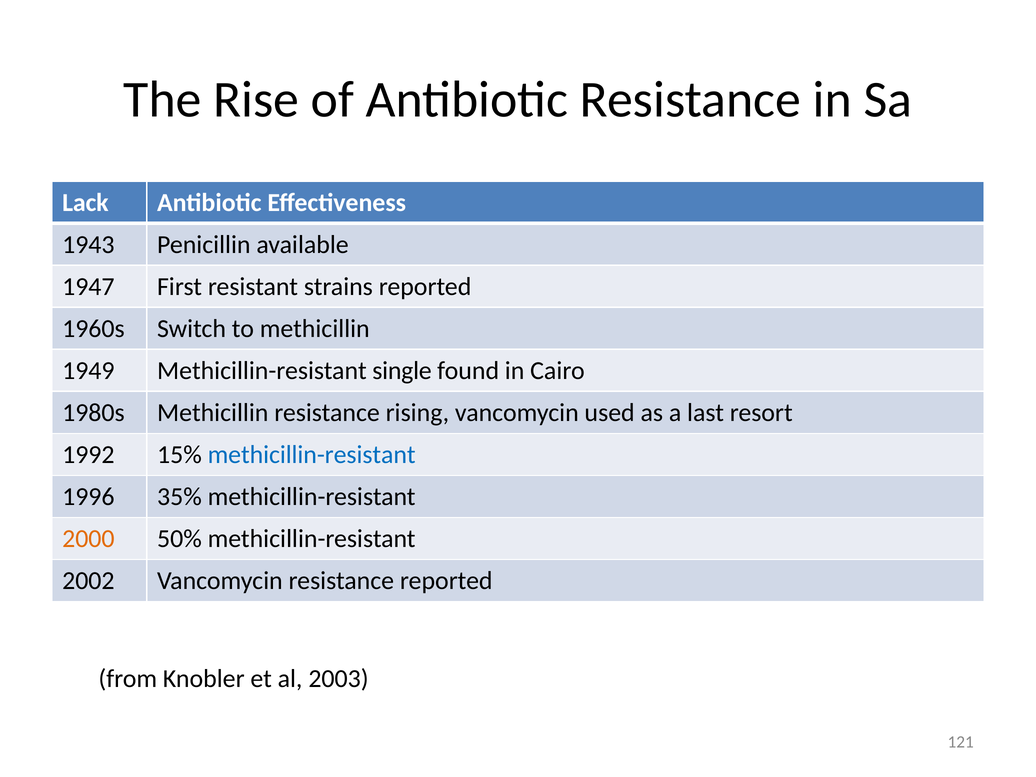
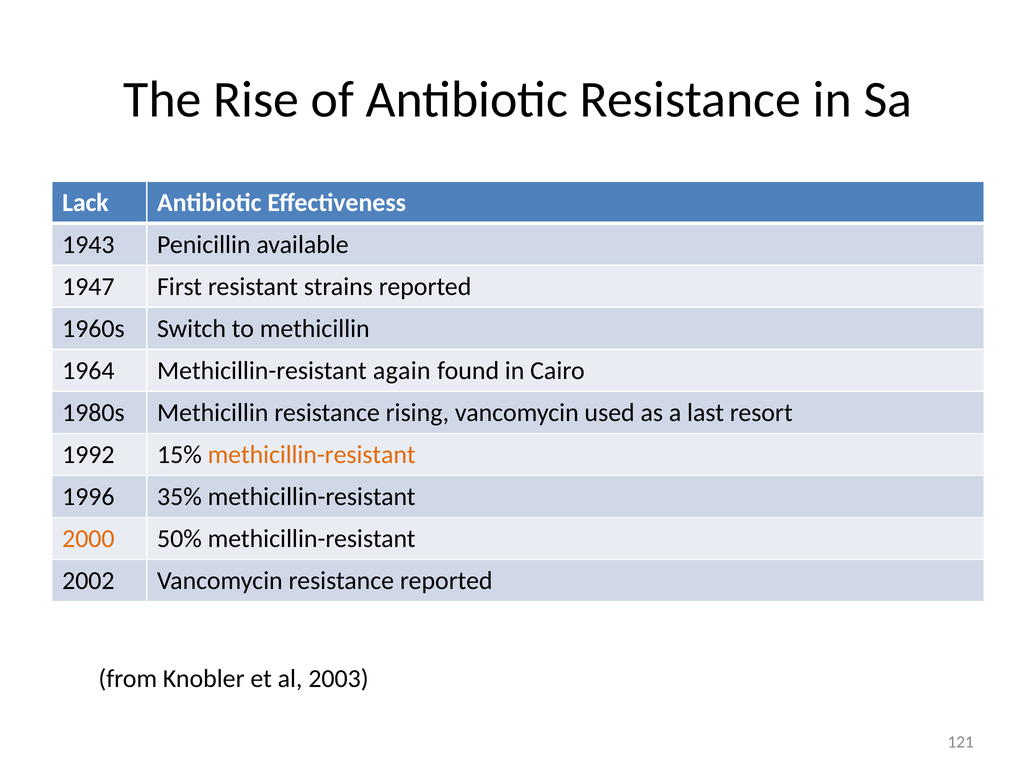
1949: 1949 -> 1964
single: single -> again
methicillin-resistant at (312, 455) colour: blue -> orange
